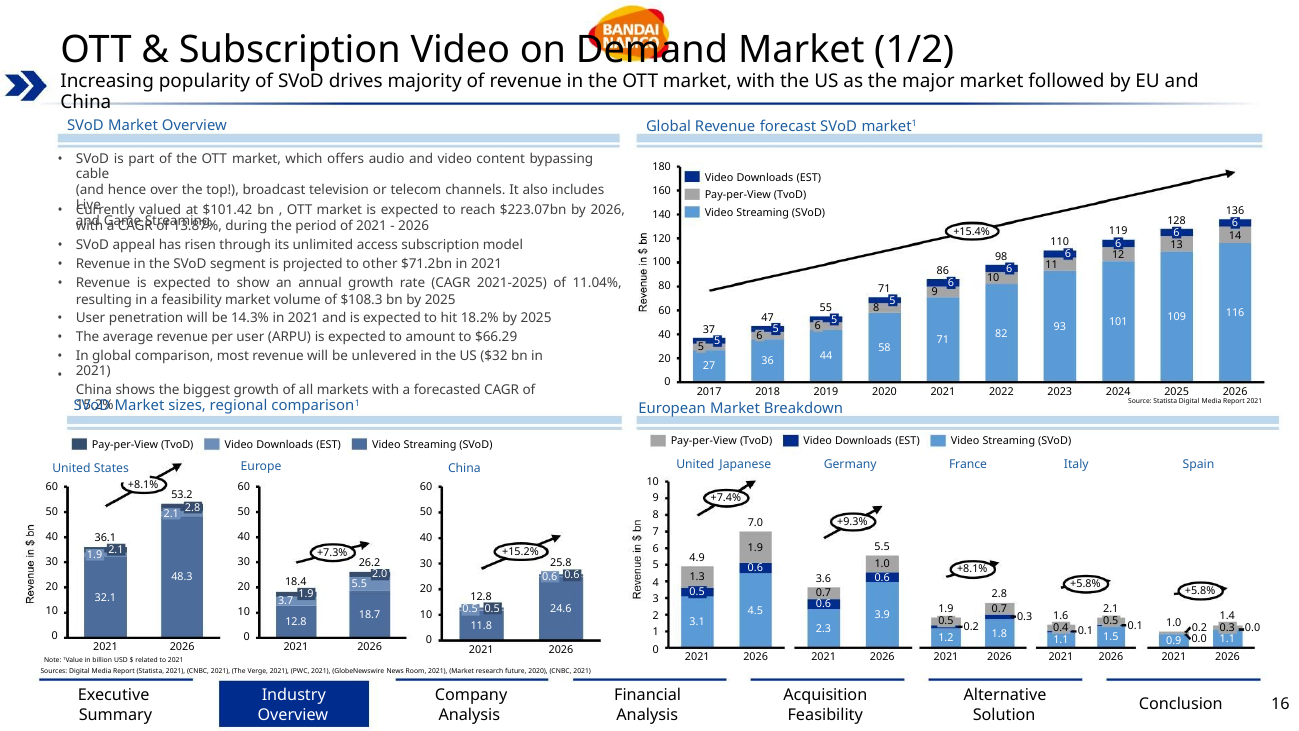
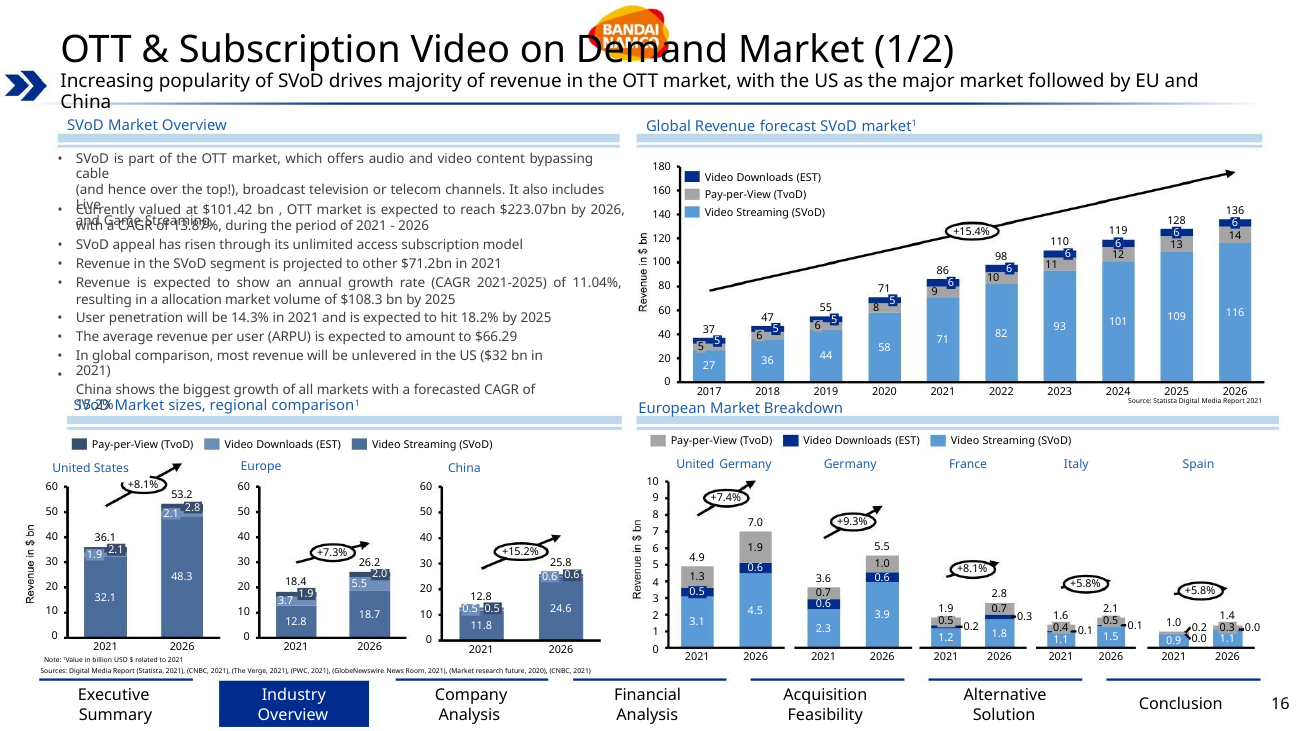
a feasibility: feasibility -> allocation
United Japanese: Japanese -> Germany
